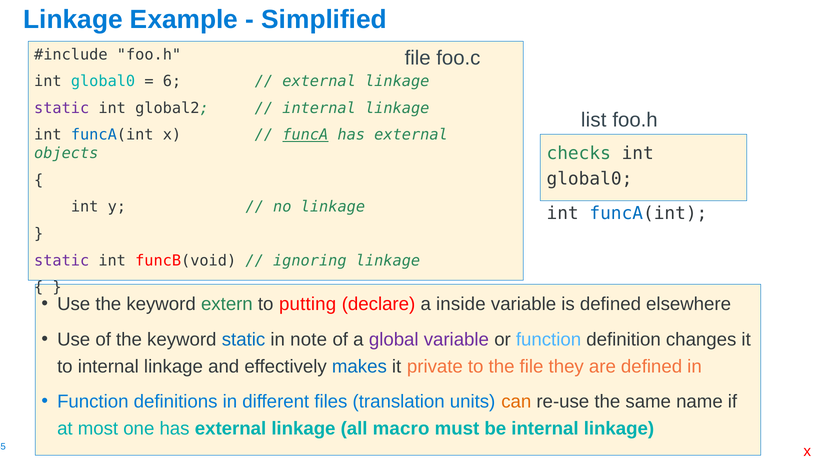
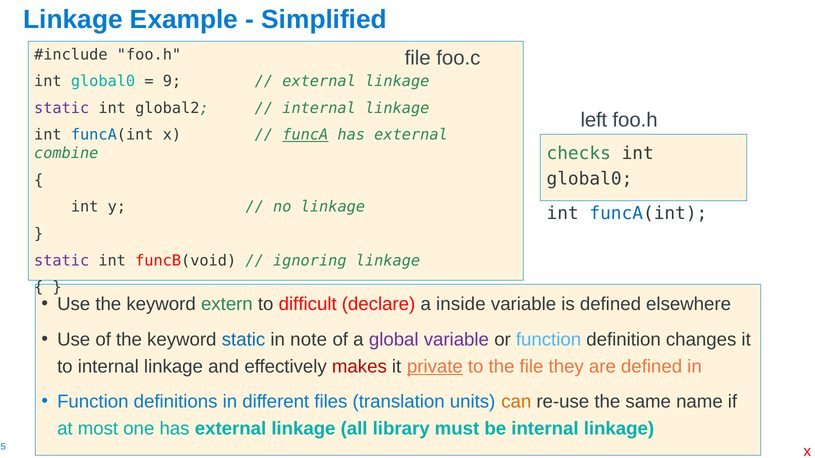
6: 6 -> 9
list: list -> left
objects: objects -> combine
putting: putting -> difficult
makes colour: blue -> red
private underline: none -> present
macro: macro -> library
